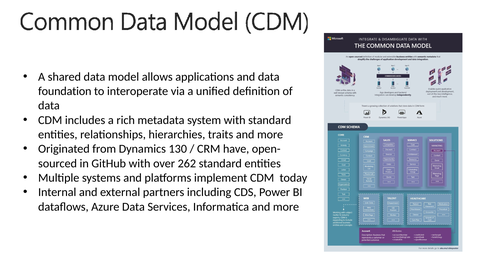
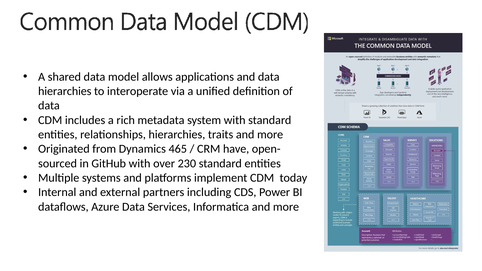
foundation at (65, 91): foundation -> hierarchies
130: 130 -> 465
262: 262 -> 230
